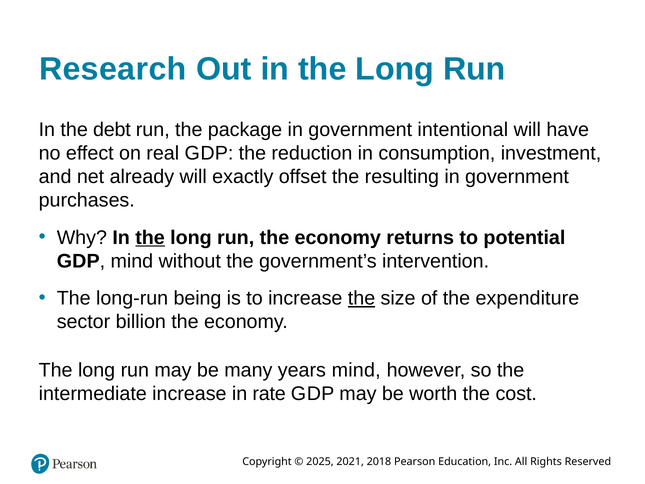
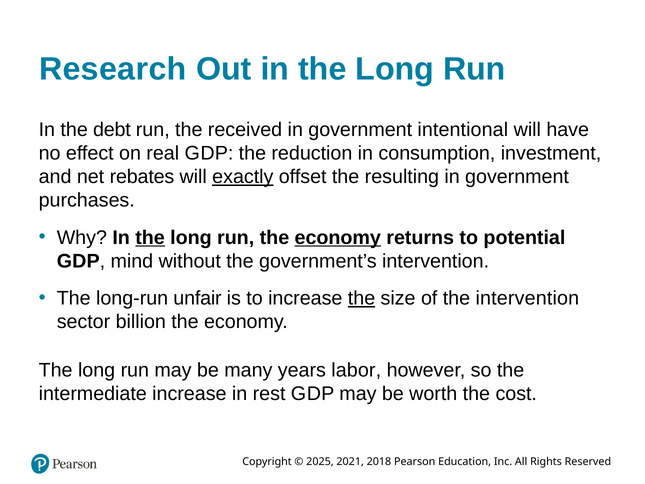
package: package -> received
already: already -> rebates
exactly underline: none -> present
economy at (338, 237) underline: none -> present
being: being -> unfair
the expenditure: expenditure -> intervention
years mind: mind -> labor
rate: rate -> rest
